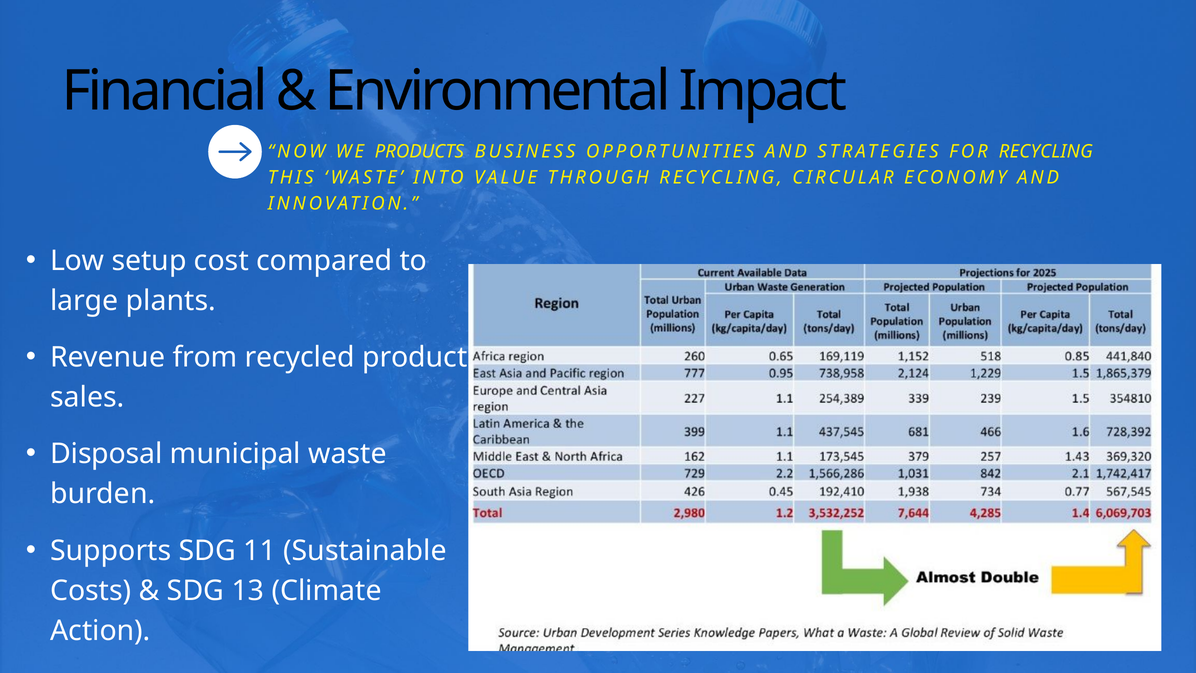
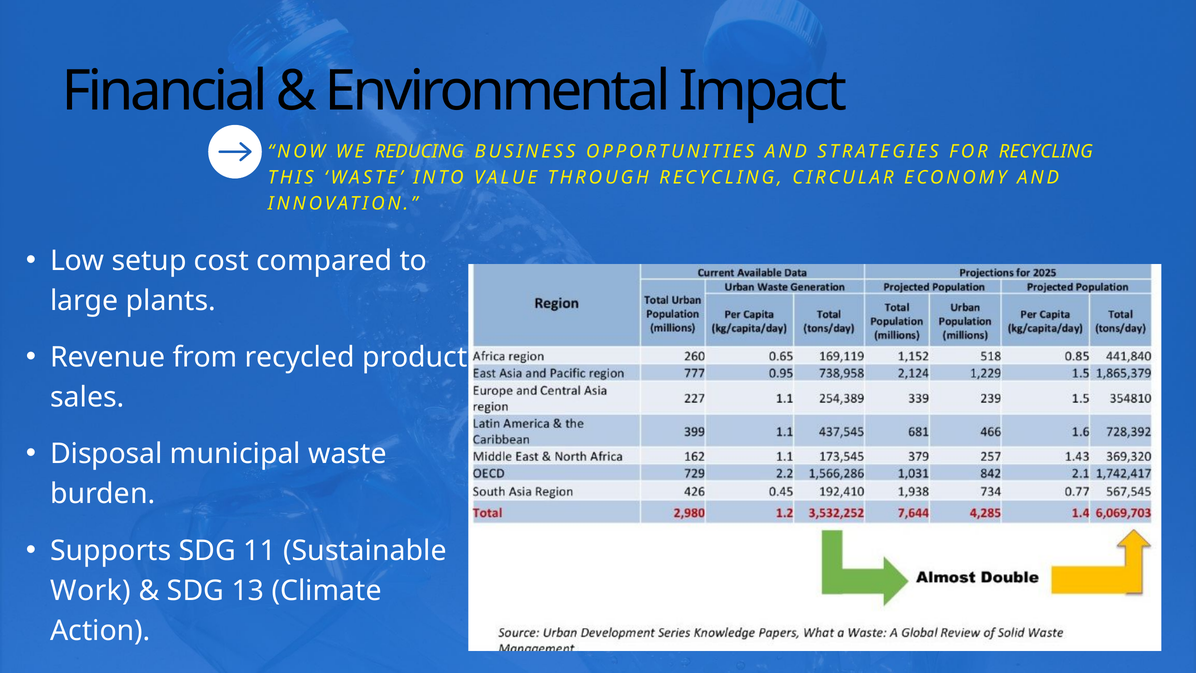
PRODUCTS: PRODUCTS -> REDUCING
Costs: Costs -> Work
